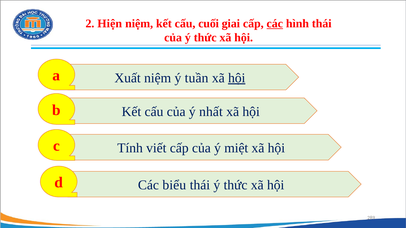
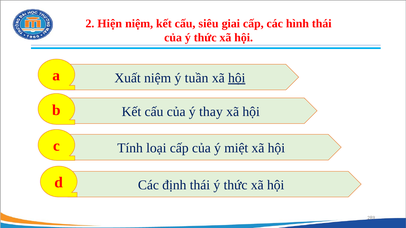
cuối: cuối -> siêu
các at (275, 24) underline: present -> none
nhất: nhất -> thay
viết: viết -> loại
biểu: biểu -> định
